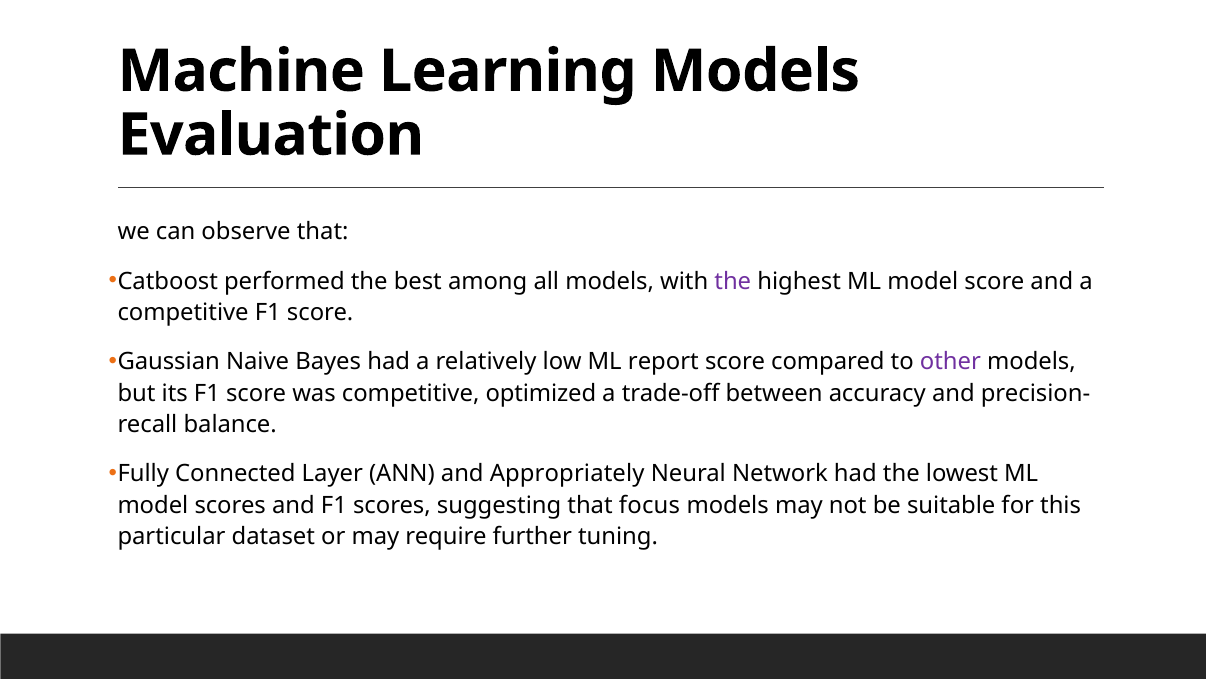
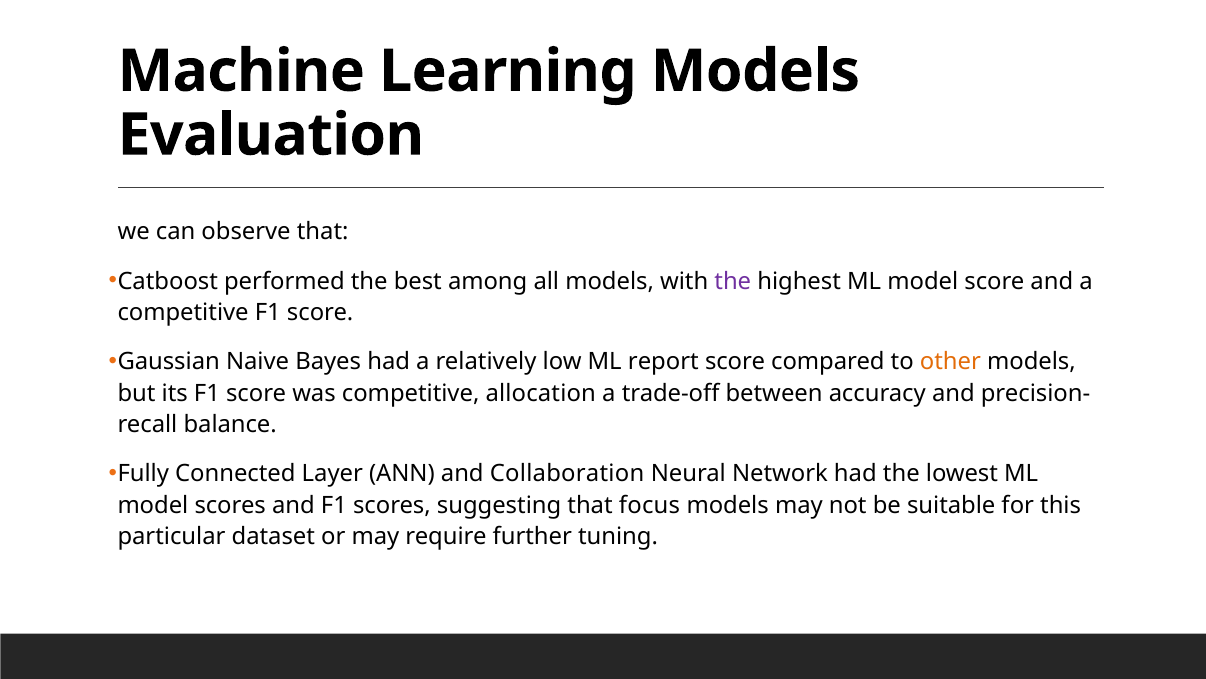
other colour: purple -> orange
optimized: optimized -> allocation
Appropriately: Appropriately -> Collaboration
